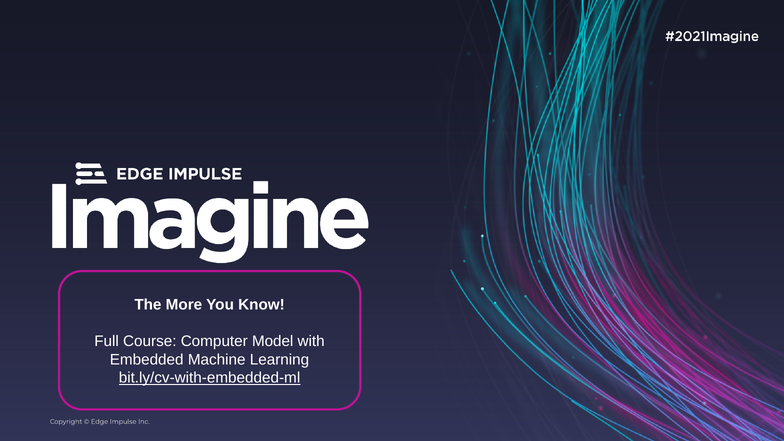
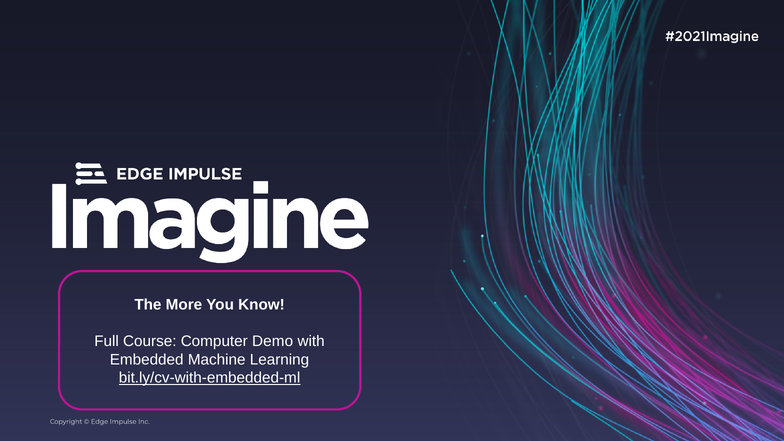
Model: Model -> Demo
